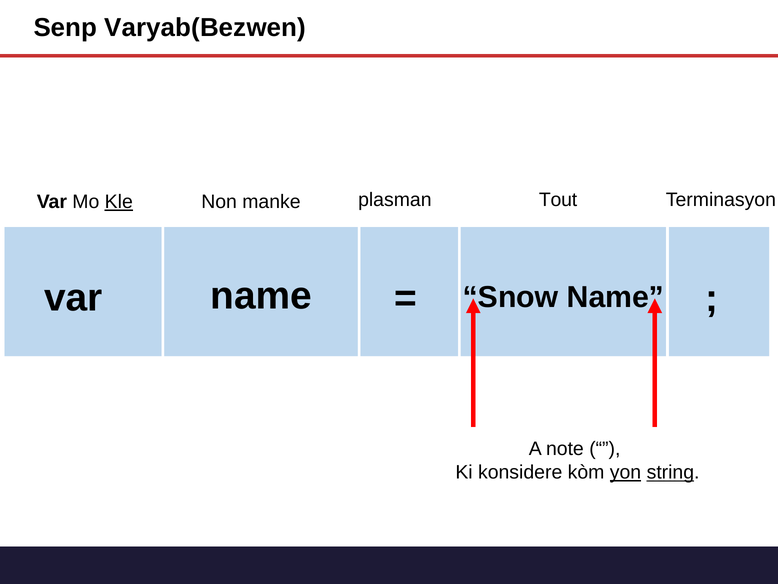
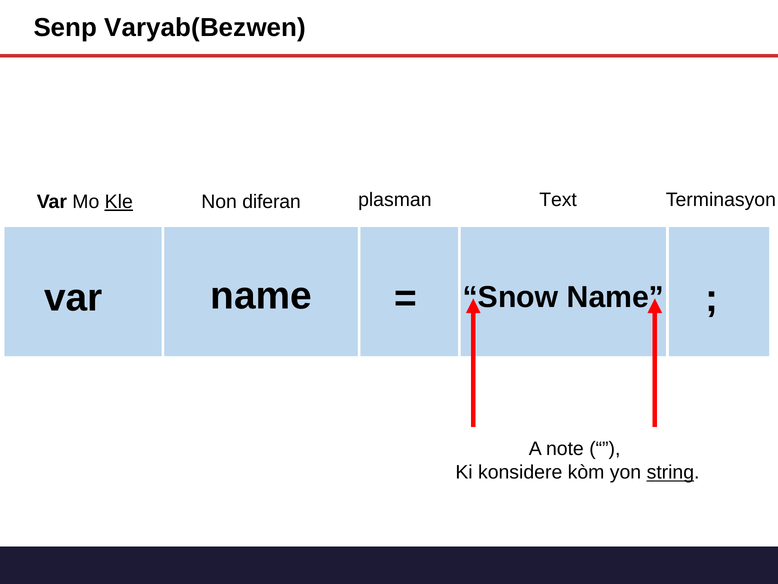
manke: manke -> diferan
Tout: Tout -> Text
yon underline: present -> none
